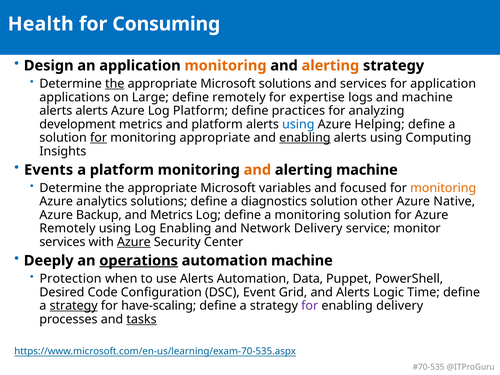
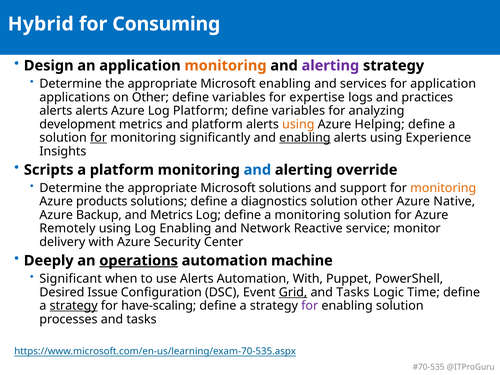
Health: Health -> Hybrid
alerting at (330, 66) colour: orange -> purple
the at (115, 84) underline: present -> none
Microsoft solutions: solutions -> enabling
on Large: Large -> Other
remotely at (239, 97): remotely -> variables
and machine: machine -> practices
practices at (298, 111): practices -> variables
using at (298, 124) colour: blue -> orange
monitoring appropriate: appropriate -> significantly
Computing: Computing -> Experience
Events: Events -> Scripts
and at (257, 170) colour: orange -> blue
alerting machine: machine -> override
Microsoft variables: variables -> solutions
focused: focused -> support
analytics: analytics -> products
Network Delivery: Delivery -> Reactive
services at (62, 242): services -> delivery
Azure at (134, 242) underline: present -> none
Protection: Protection -> Significant
Automation Data: Data -> With
Code: Code -> Issue
Grid underline: none -> present
Alerts at (353, 292): Alerts -> Tasks
enabling delivery: delivery -> solution
tasks at (142, 319) underline: present -> none
